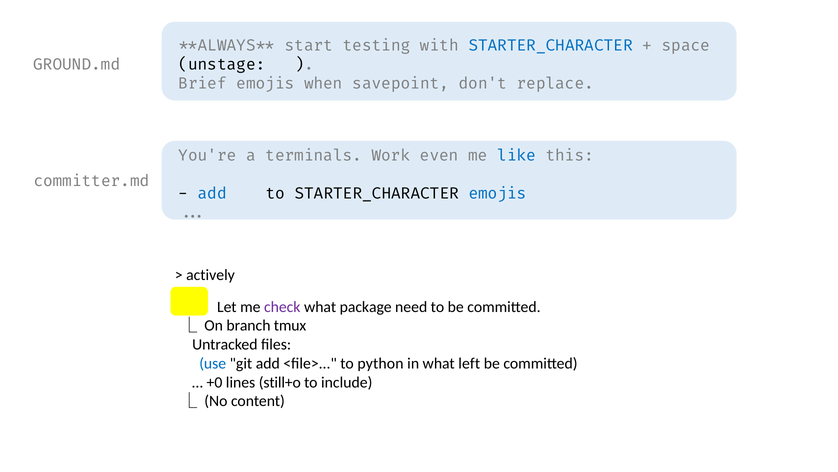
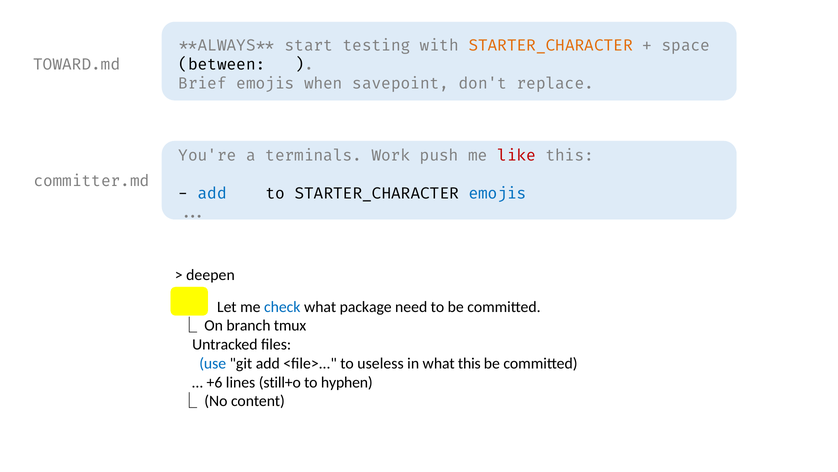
STARTER_CHARACTER at (551, 46) colour: blue -> orange
unstage: unstage -> between
GROUND.md: GROUND.md -> TOWARD.md
even: even -> push
like colour: blue -> red
actively: actively -> deepen
check colour: purple -> blue
python: python -> useless
what left: left -> this
+0: +0 -> +6
include: include -> hyphen
